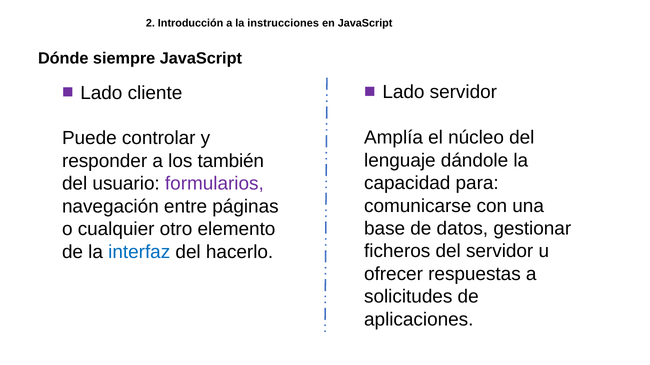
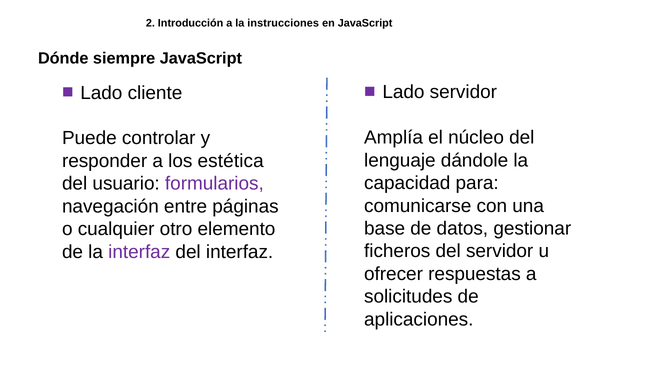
también: también -> estética
interfaz at (139, 252) colour: blue -> purple
del hacerlo: hacerlo -> interfaz
